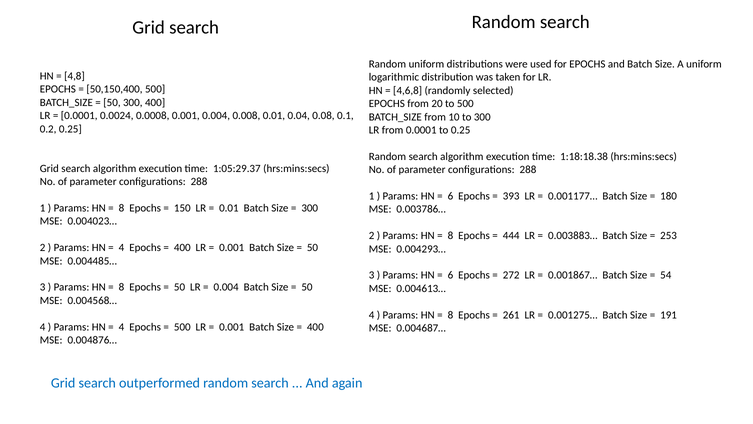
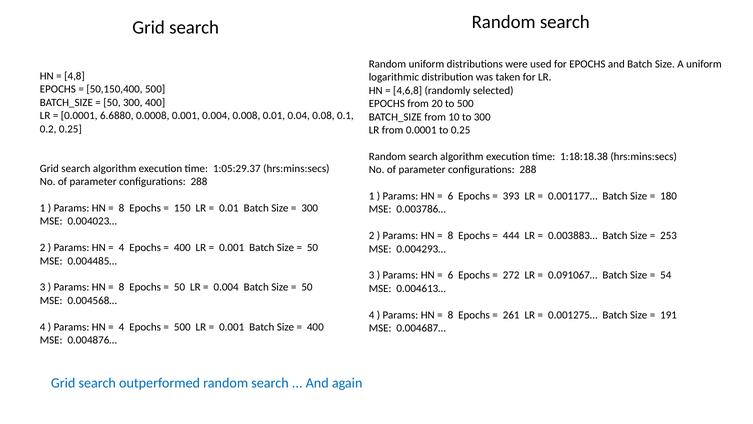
0.0024: 0.0024 -> 6.6880
0.001867…: 0.001867… -> 0.091067…
